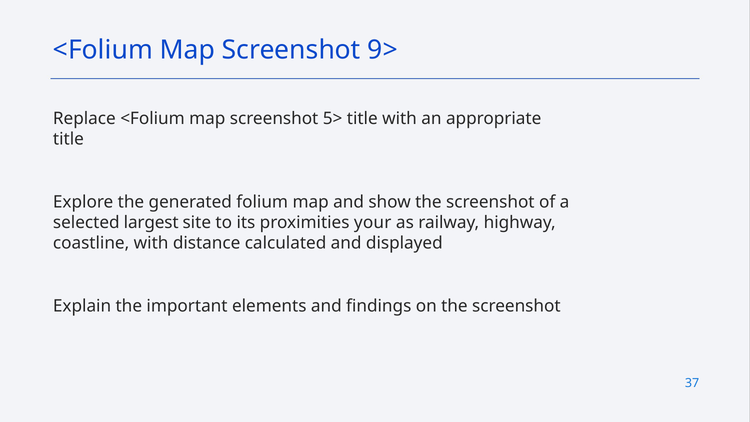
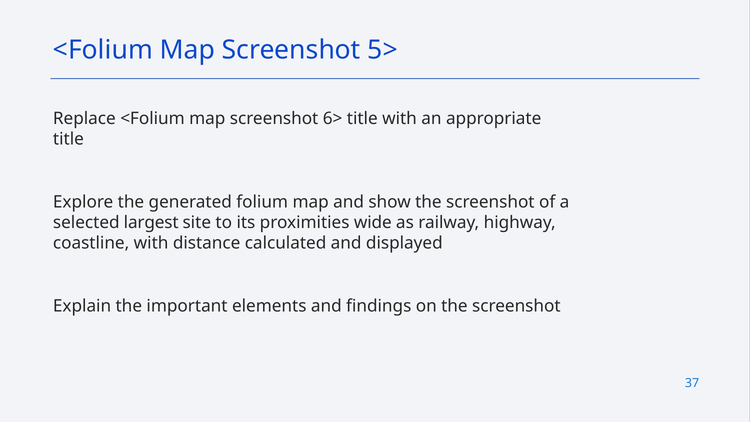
9>: 9> -> 5>
5>: 5> -> 6>
your: your -> wide
